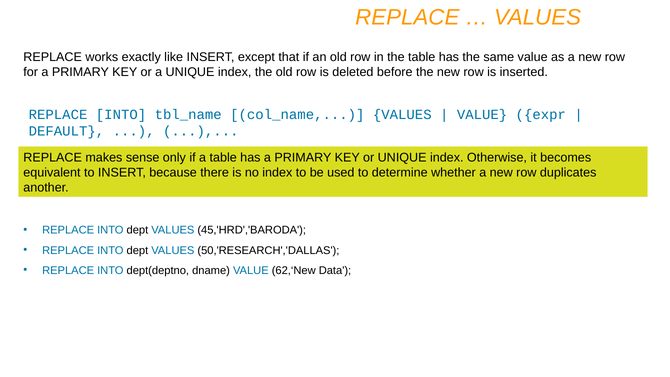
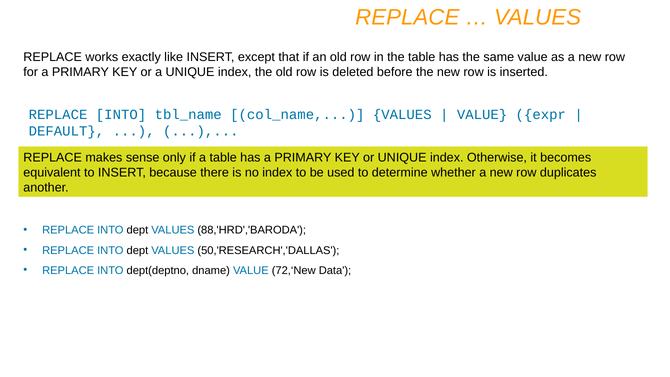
45,'HRD','BARODA: 45,'HRD','BARODA -> 88,'HRD','BARODA
62,‘New: 62,‘New -> 72,‘New
